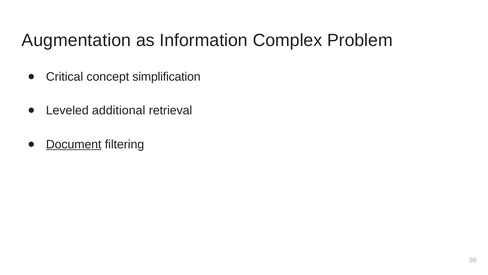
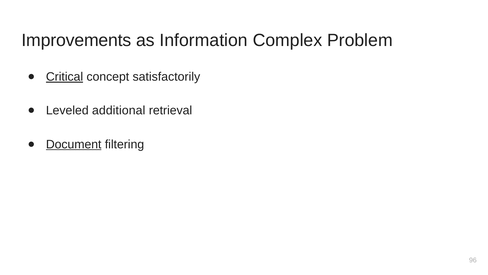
Augmentation: Augmentation -> Improvements
Critical underline: none -> present
simplification: simplification -> satisfactorily
